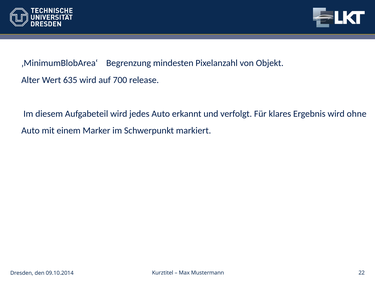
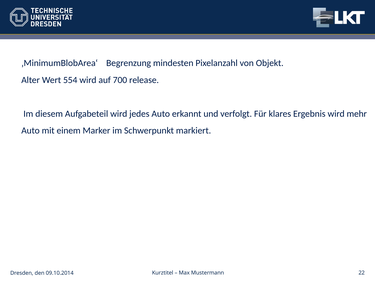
635: 635 -> 554
ohne: ohne -> mehr
